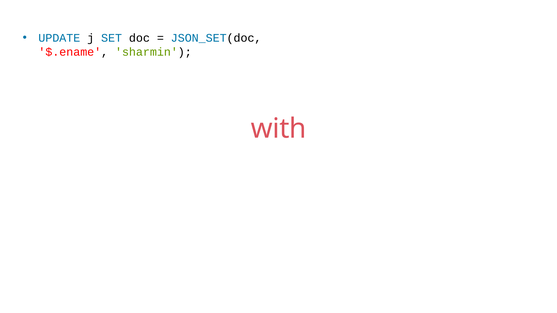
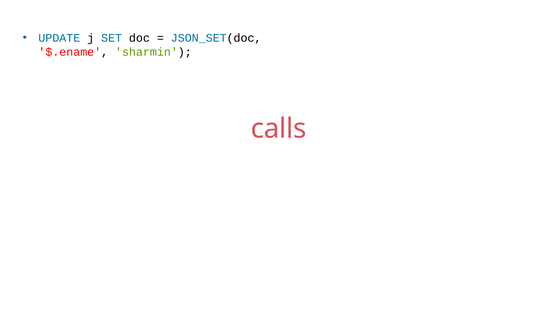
with: with -> calls
